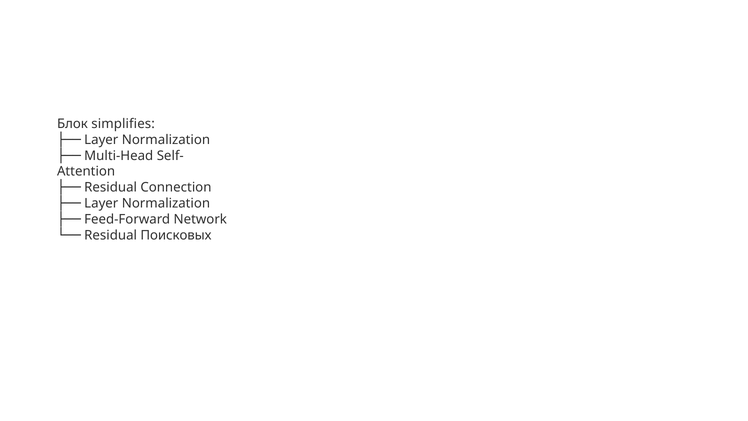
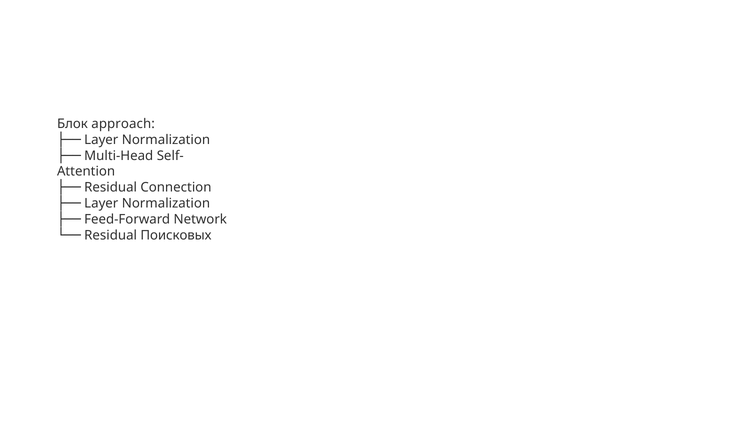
simplifies: simplifies -> approach
